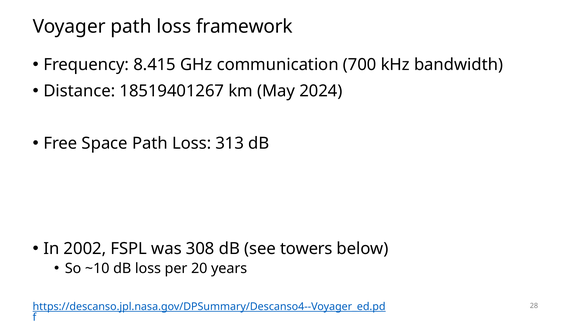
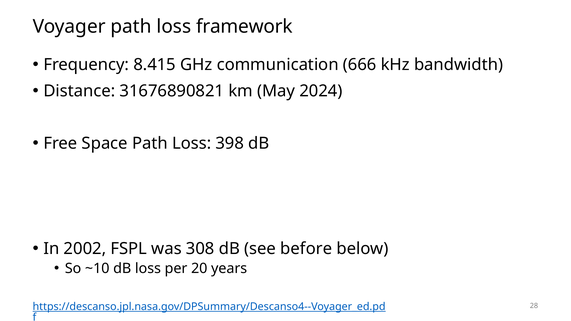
700: 700 -> 666
18519401267: 18519401267 -> 31676890821
313: 313 -> 398
towers: towers -> before
